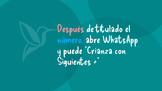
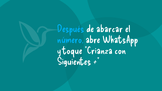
Después colour: pink -> light blue
titulado: titulado -> abarcar
puede: puede -> toque
